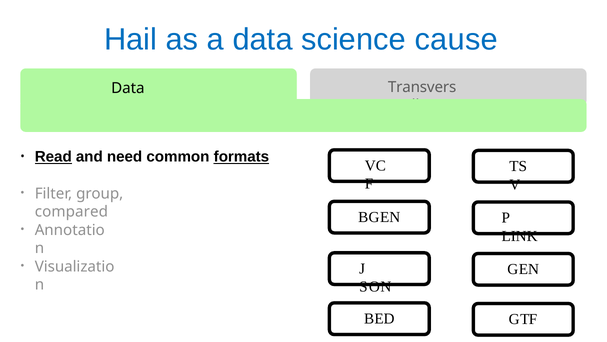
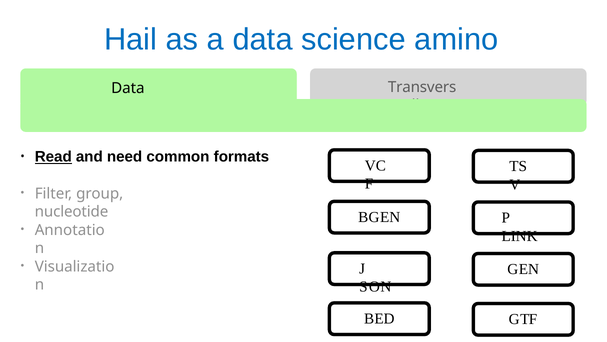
cause: cause -> amino
formats underline: present -> none
compared: compared -> nucleotide
